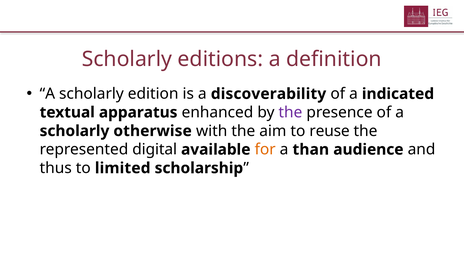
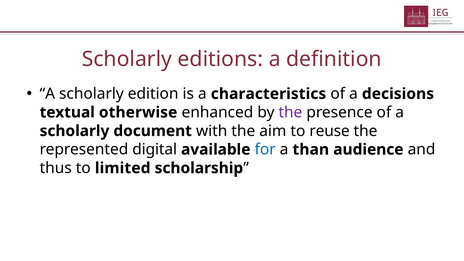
discoverability: discoverability -> characteristics
indicated: indicated -> decisions
apparatus: apparatus -> otherwise
otherwise: otherwise -> document
for colour: orange -> blue
